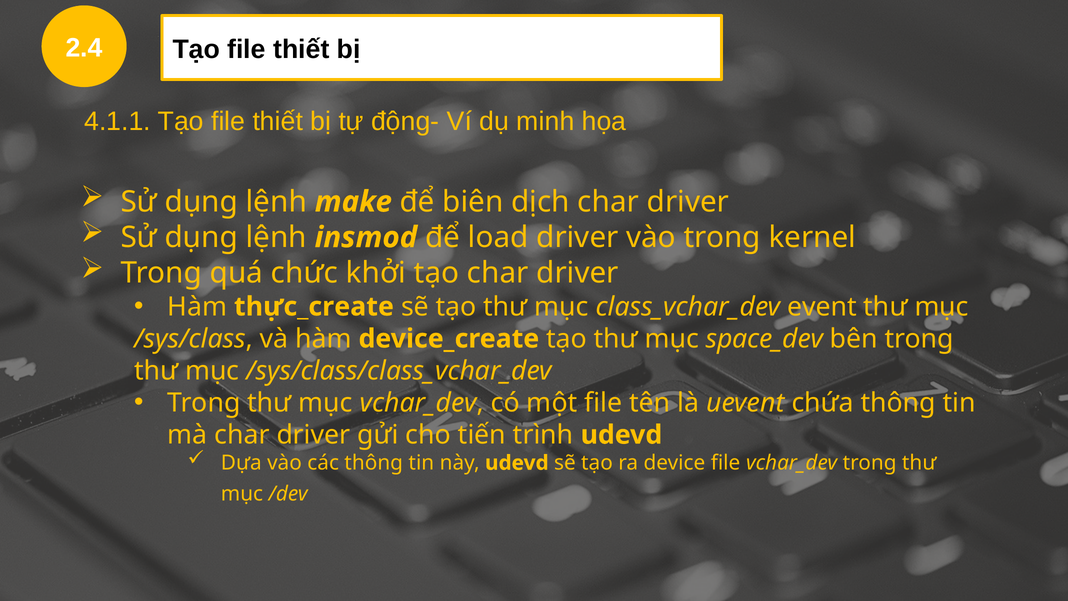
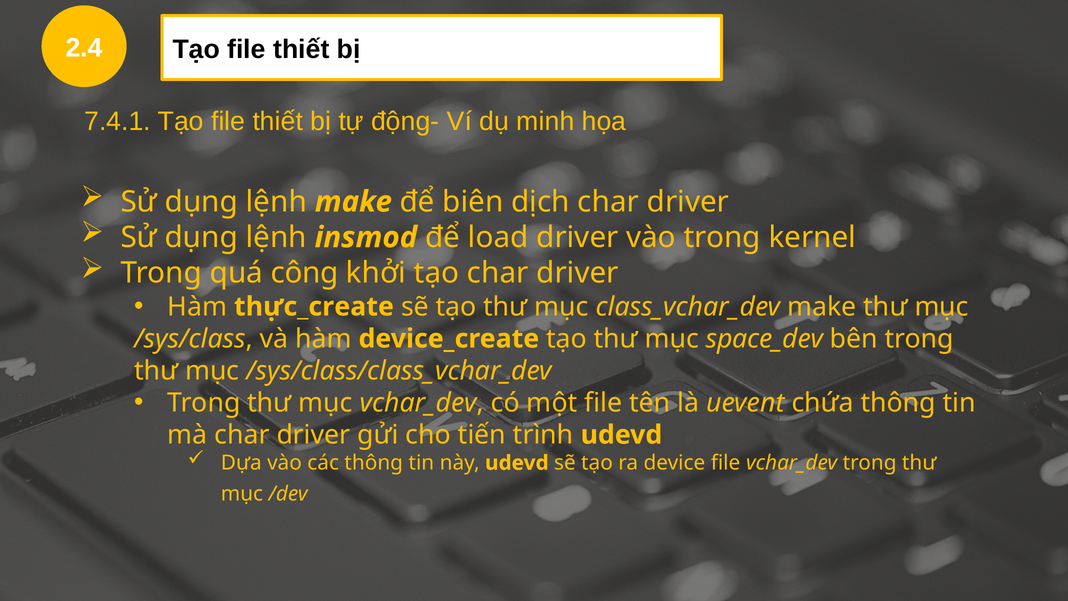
4.1.1: 4.1.1 -> 7.4.1
chức: chức -> công
class_vchar_dev event: event -> make
